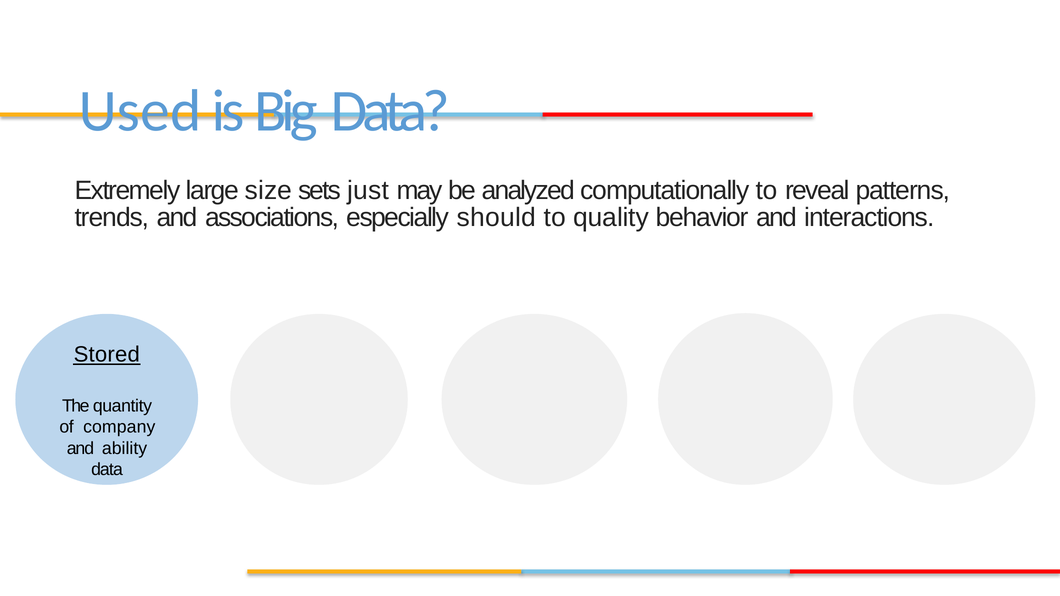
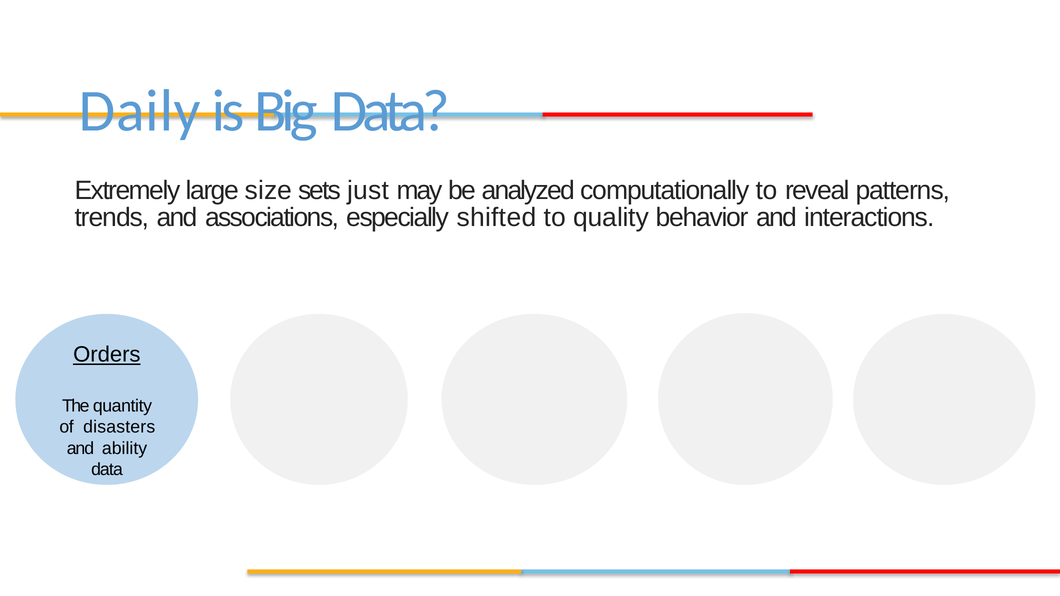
Used: Used -> Daily
should: should -> shifted
Stored: Stored -> Orders
company: company -> disasters
